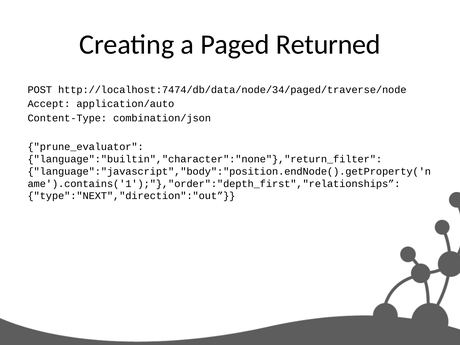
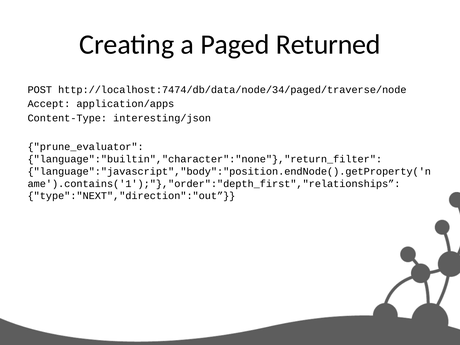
application/auto: application/auto -> application/apps
combination/json: combination/json -> interesting/json
